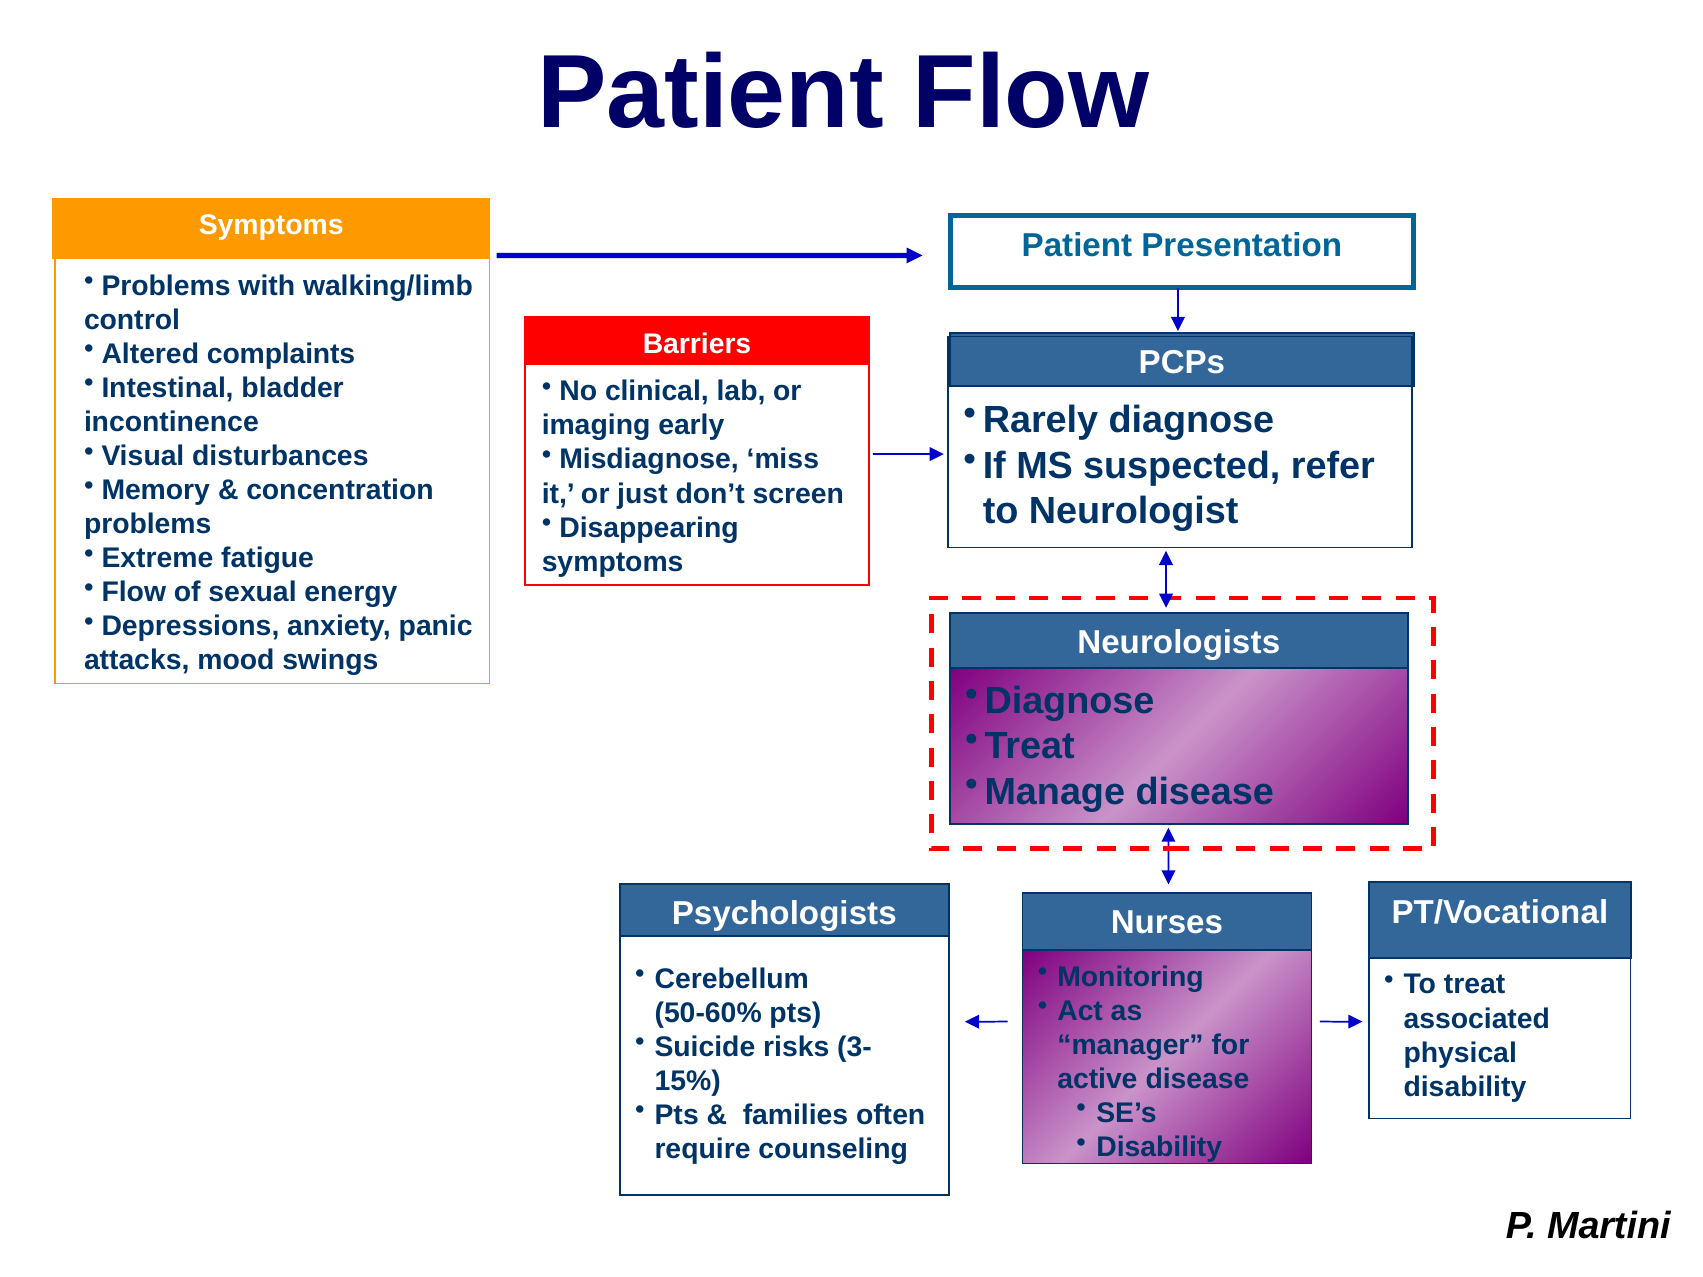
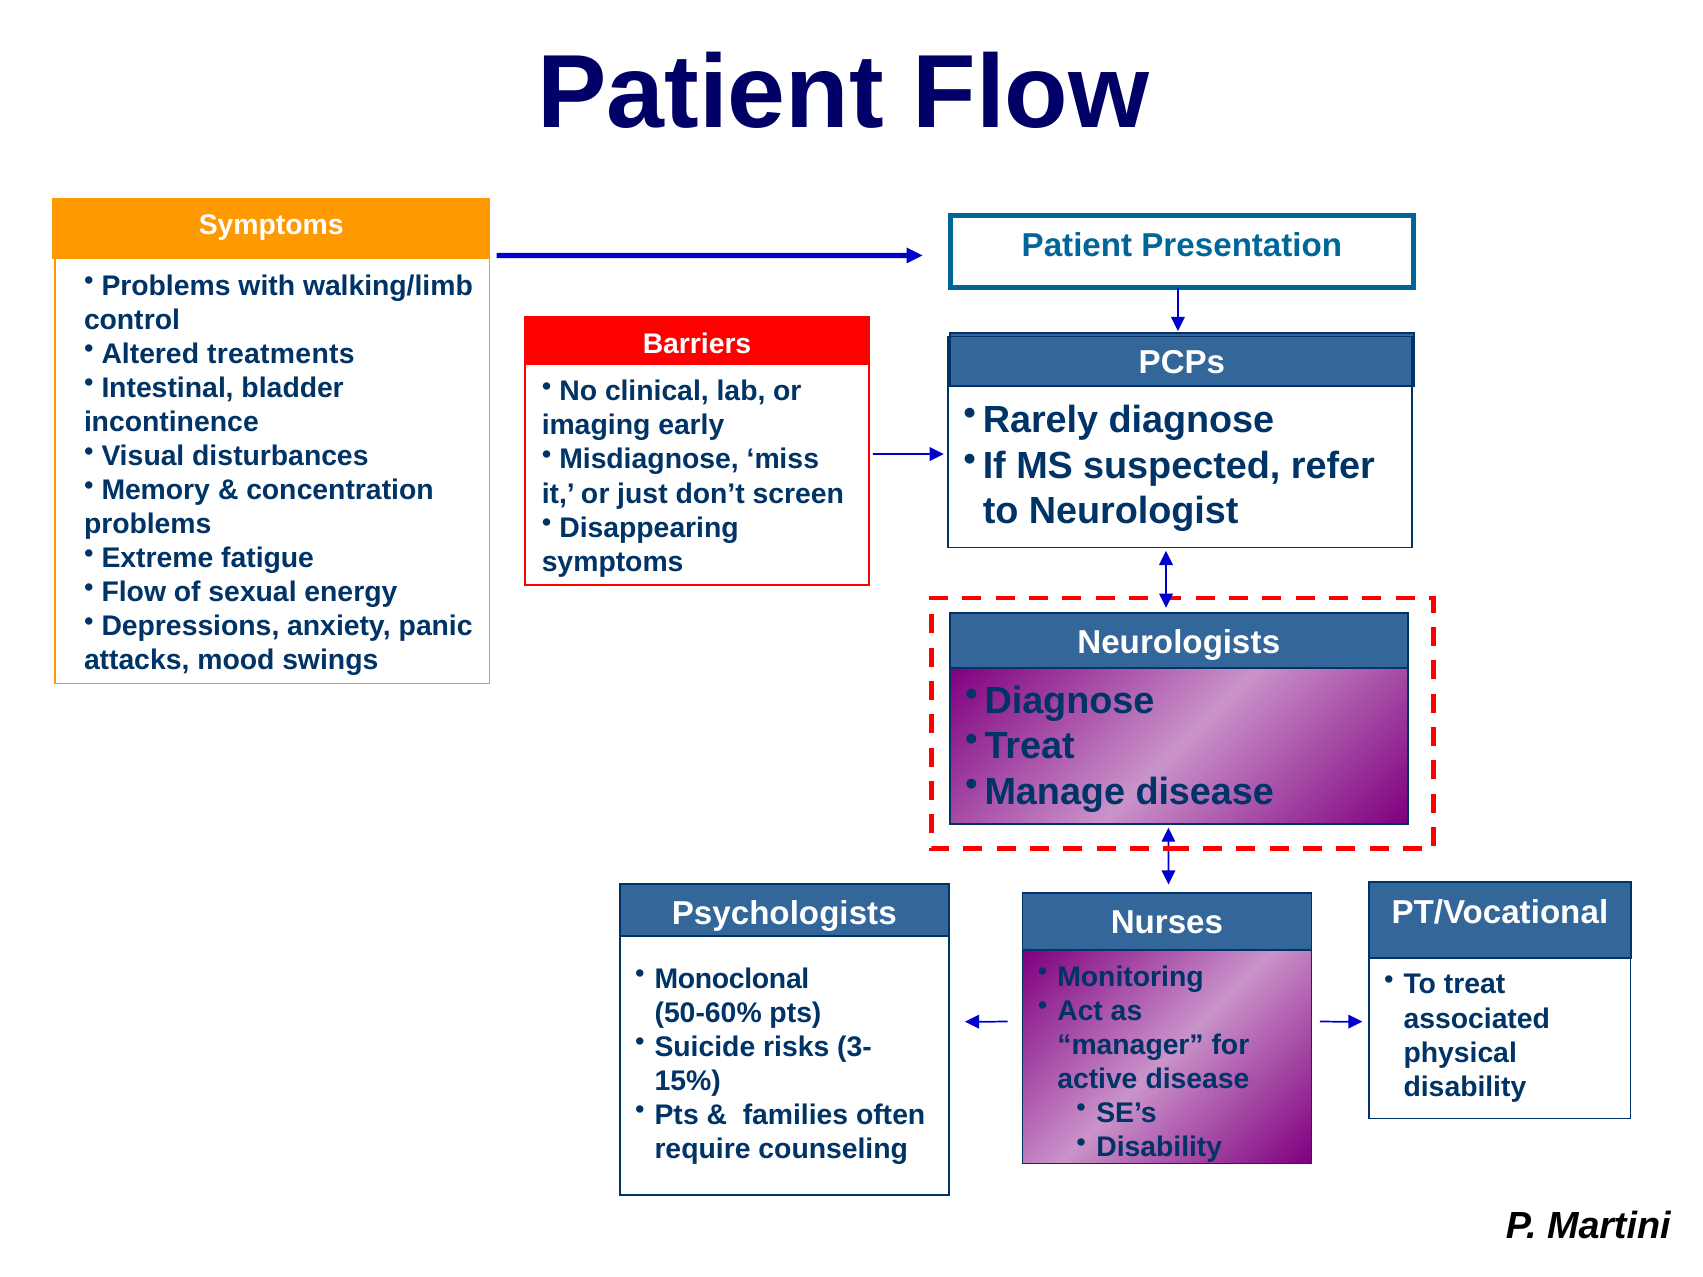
complaints: complaints -> treatments
Cerebellum: Cerebellum -> Monoclonal
